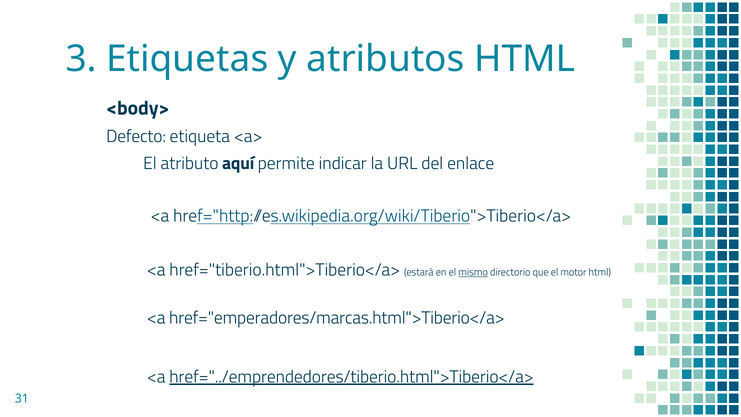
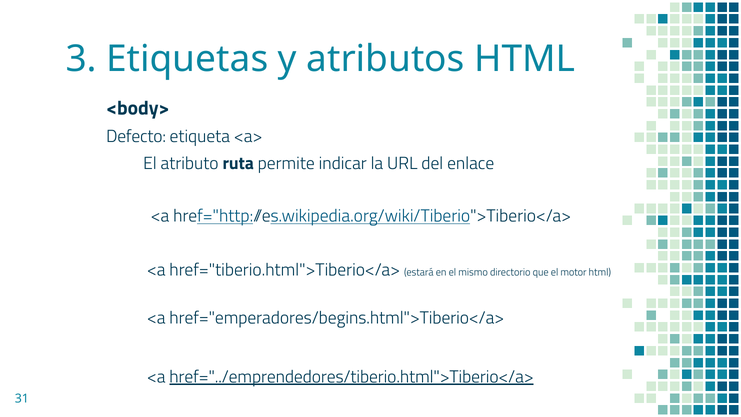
aquí: aquí -> ruta
mismo underline: present -> none
href="emperadores/marcas.html">Tiberio</a>: href="emperadores/marcas.html">Tiberio</a> -> href="emperadores/begins.html">Tiberio</a>
